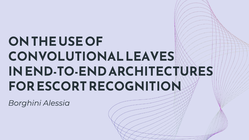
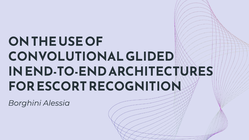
LEAVES: LEAVES -> GLIDED
